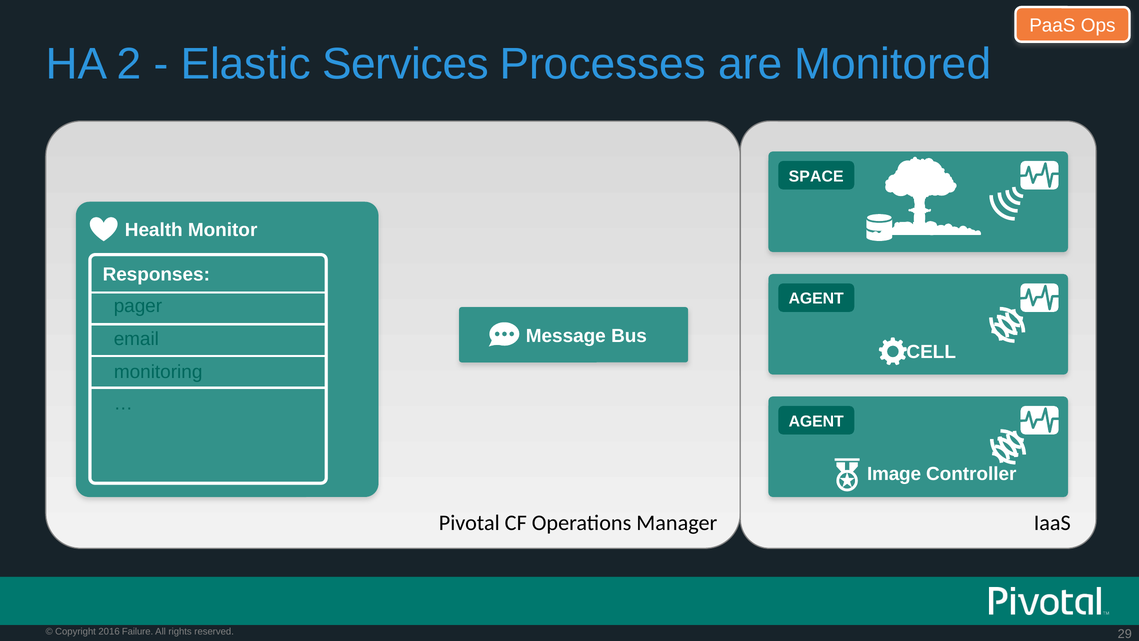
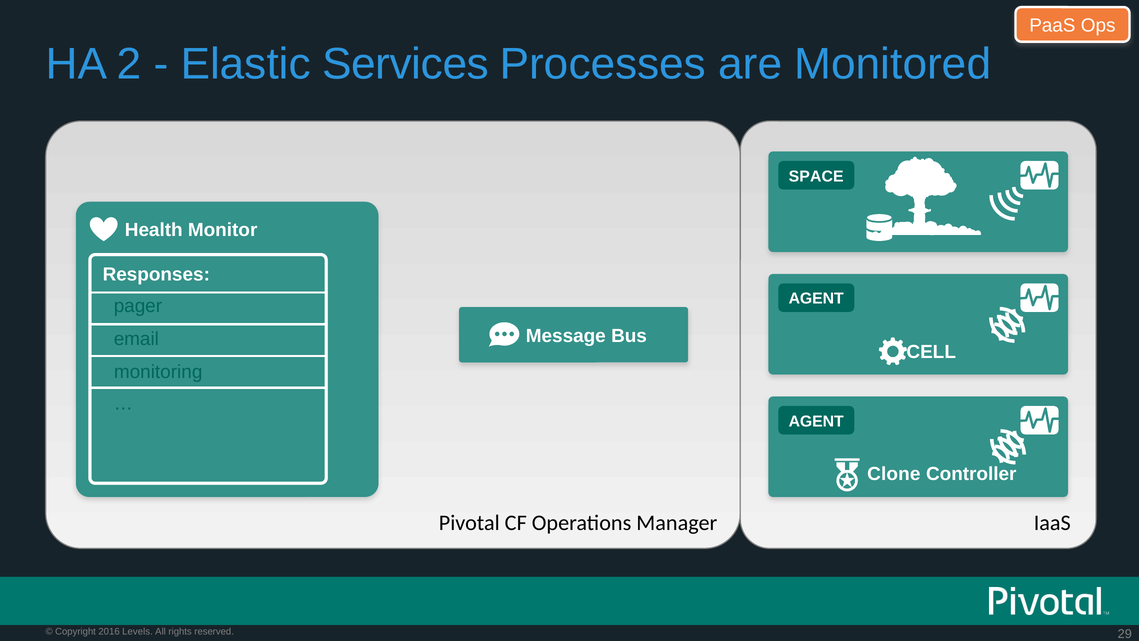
Image: Image -> Clone
Failure: Failure -> Levels
